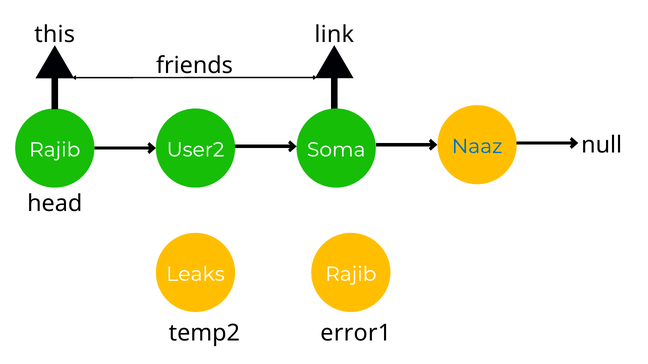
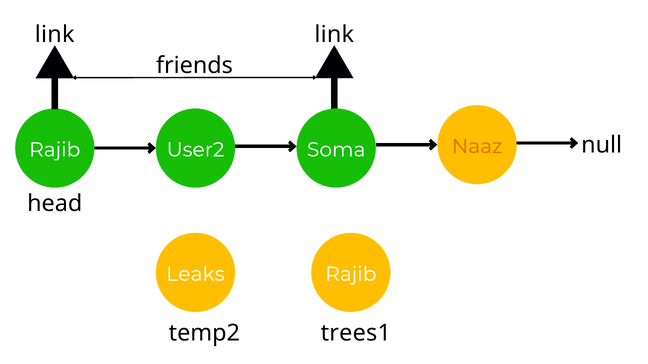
this at (55, 35): this -> link
Naaz colour: blue -> orange
error1: error1 -> trees1
